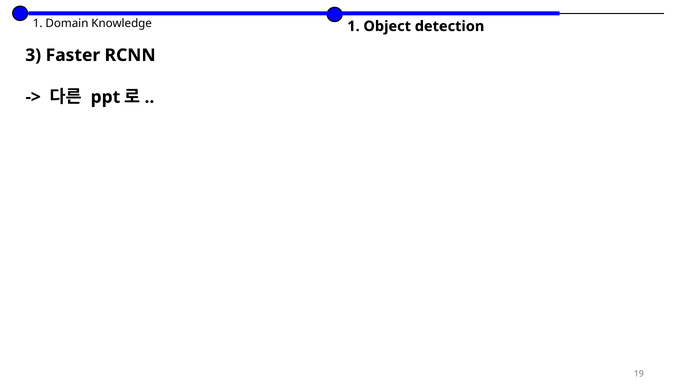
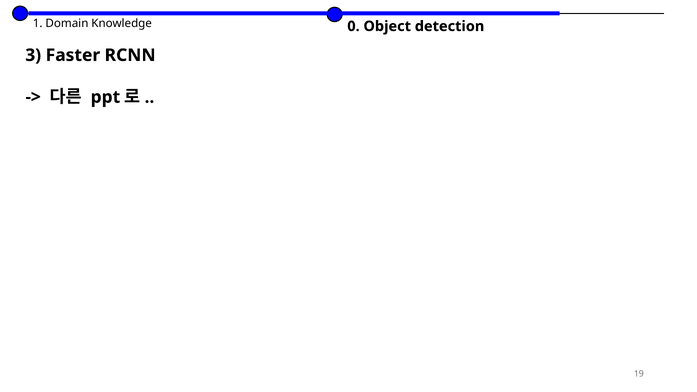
Knowledge 1: 1 -> 0
